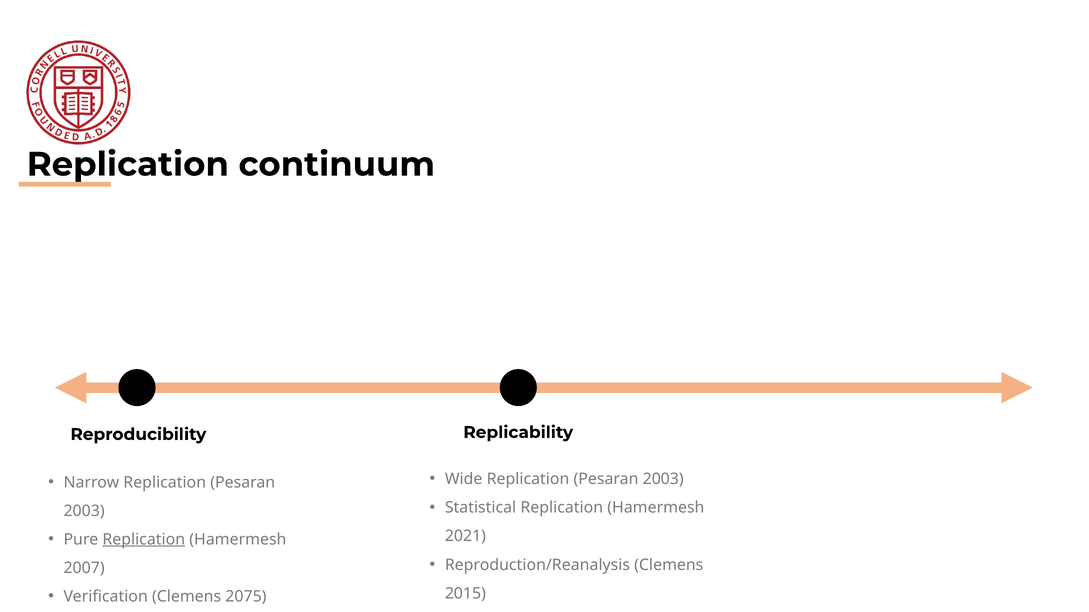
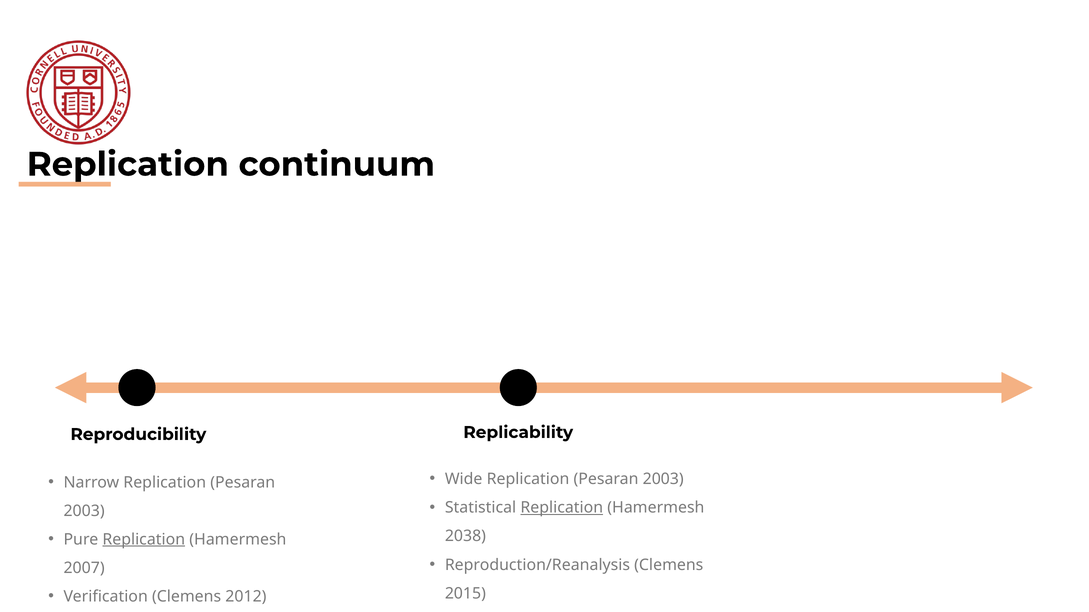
Replication at (562, 508) underline: none -> present
2021: 2021 -> 2038
2075: 2075 -> 2012
